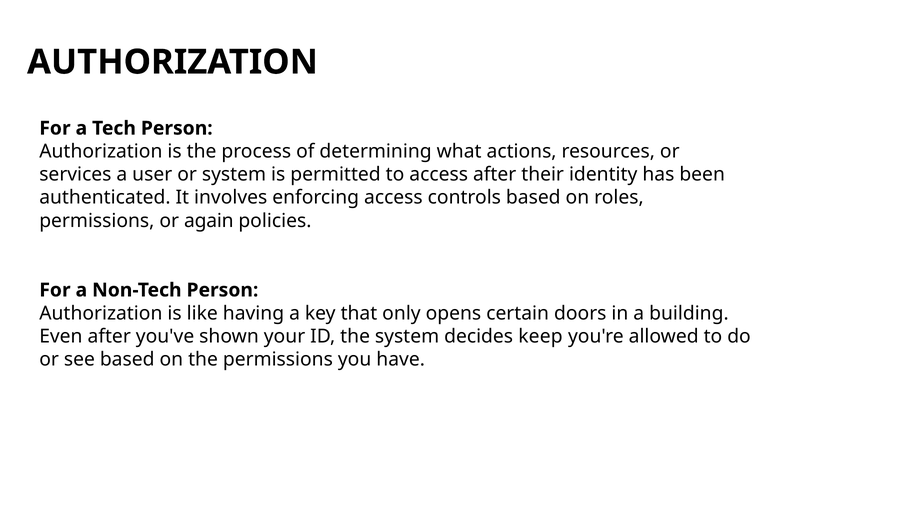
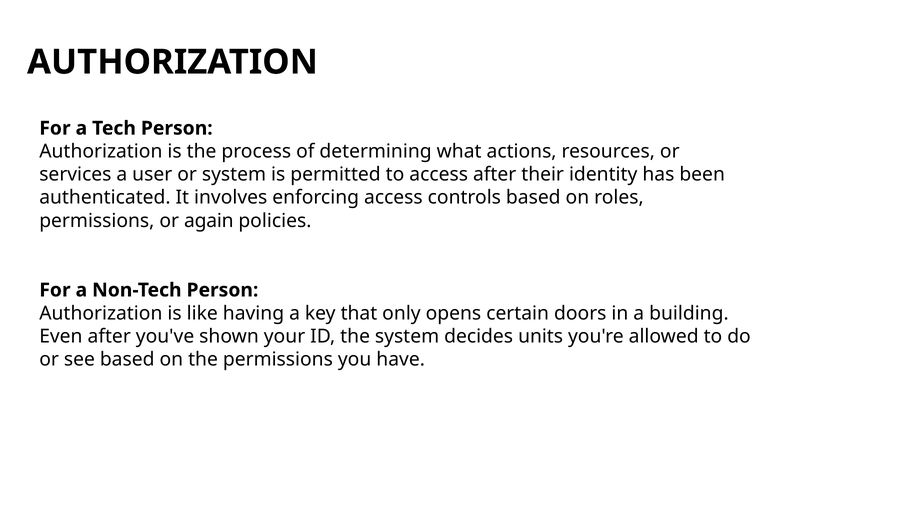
keep: keep -> units
